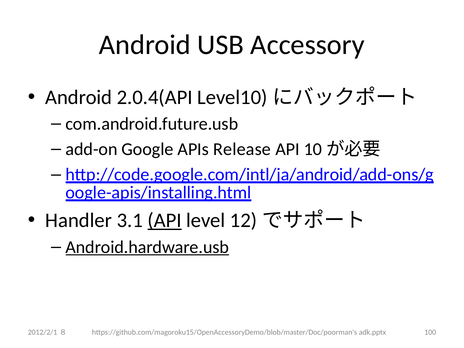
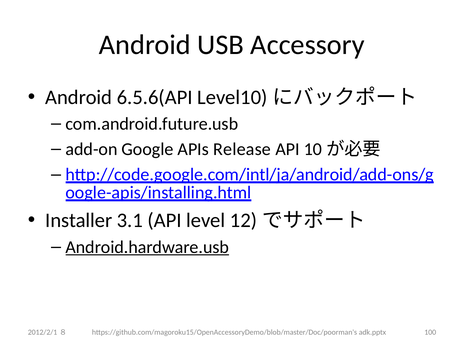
2.0.4(API: 2.0.4(API -> 6.5.6(API
Handler: Handler -> Installer
API at (165, 220) underline: present -> none
